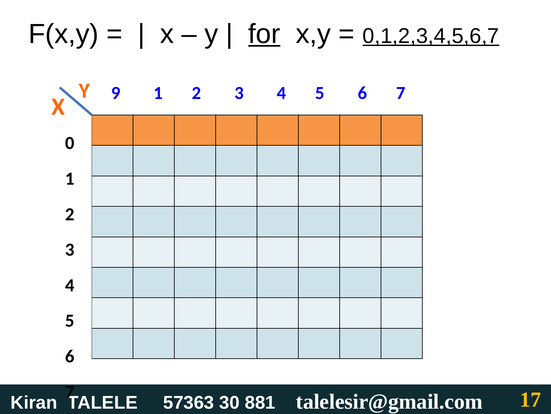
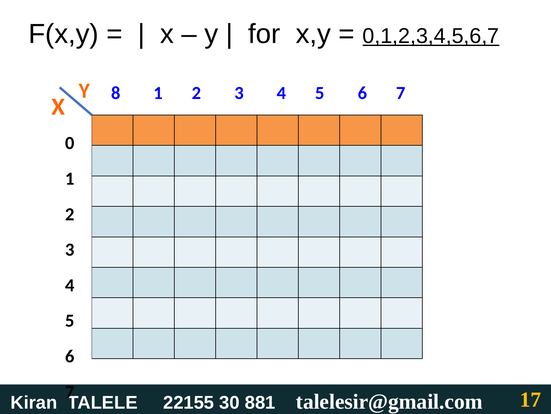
for underline: present -> none
9: 9 -> 8
57363: 57363 -> 22155
